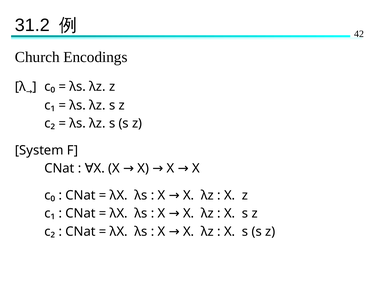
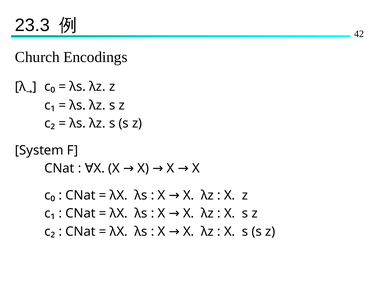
31.2: 31.2 -> 23.3
